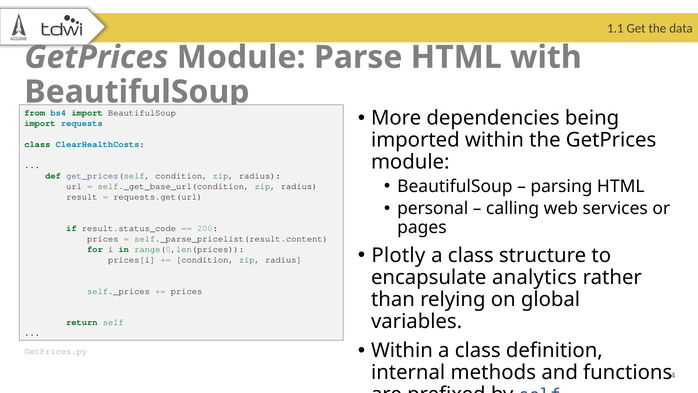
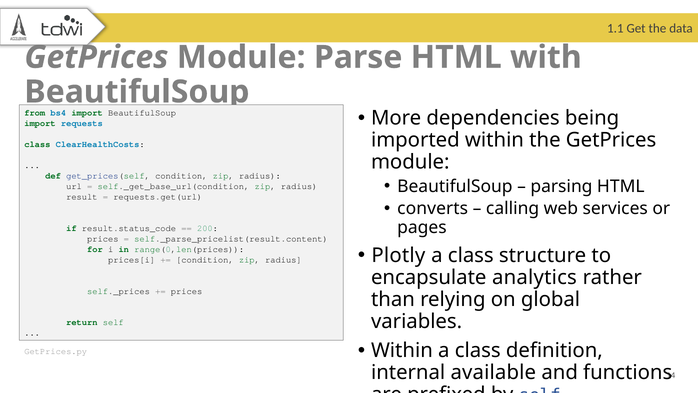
personal: personal -> converts
methods: methods -> available
